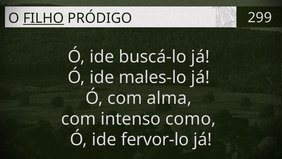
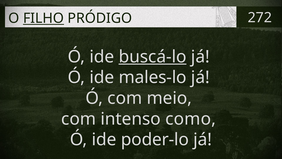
299: 299 -> 272
buscá-lo underline: none -> present
alma: alma -> meio
fervor-lo: fervor-lo -> poder-lo
